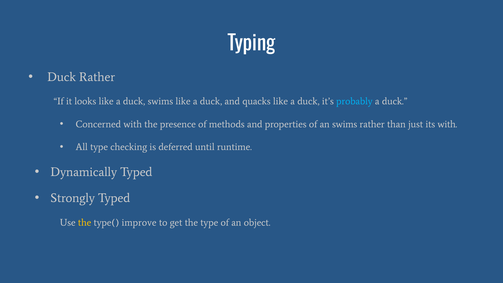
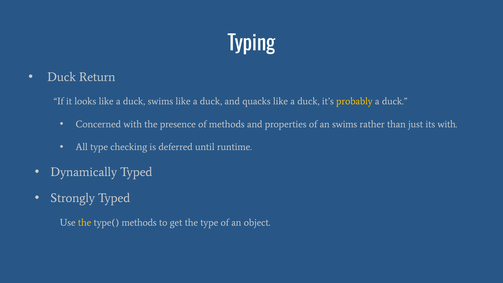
Duck Rather: Rather -> Return
probably colour: light blue -> yellow
type( improve: improve -> methods
